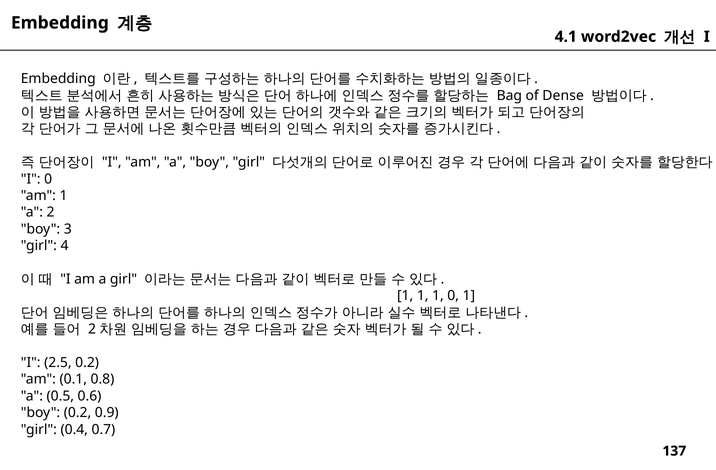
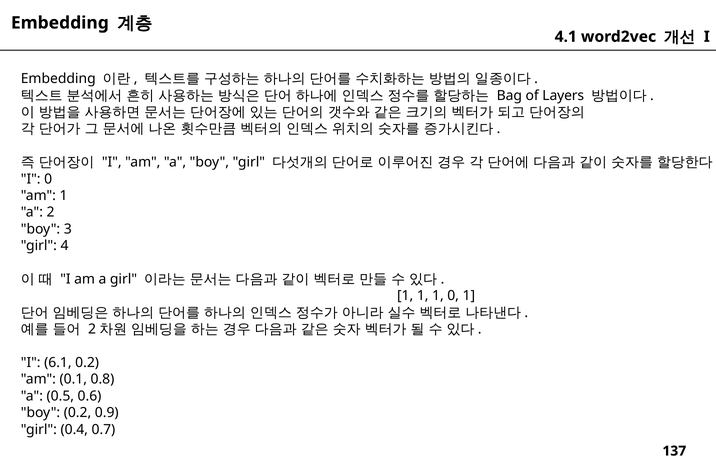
Dense: Dense -> Layers
2.5: 2.5 -> 6.1
